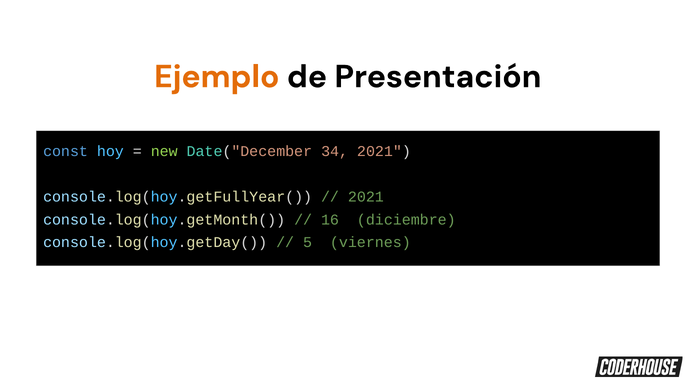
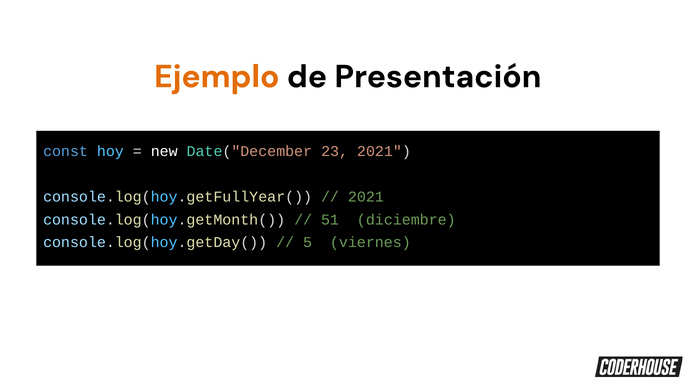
new colour: light green -> white
34: 34 -> 23
16: 16 -> 51
